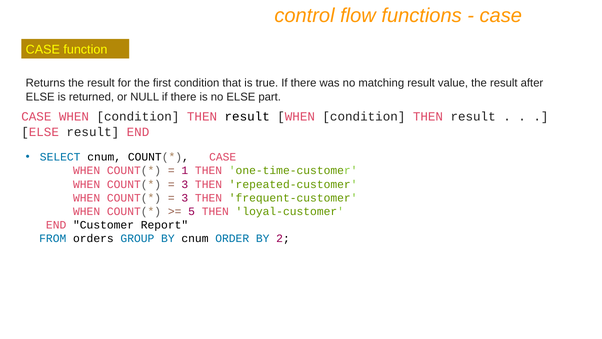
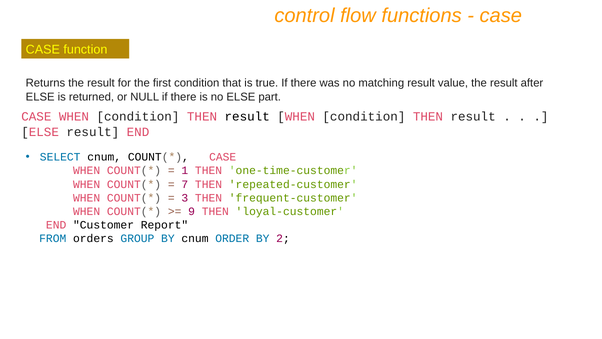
3 at (185, 184): 3 -> 7
5: 5 -> 9
